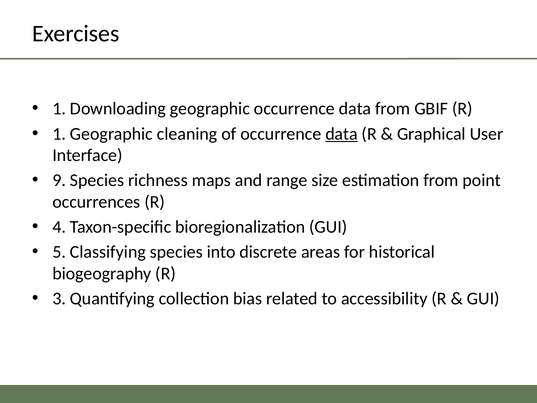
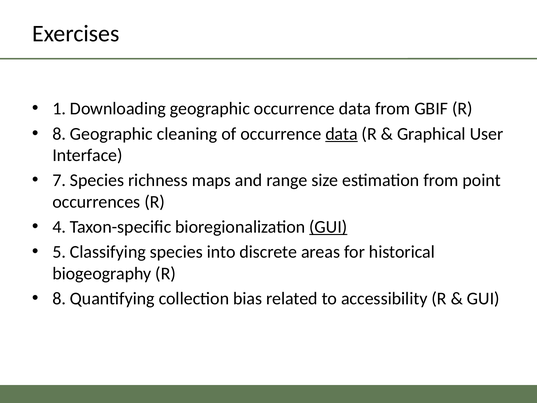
1 at (59, 134): 1 -> 8
9: 9 -> 7
GUI at (328, 227) underline: none -> present
3 at (59, 298): 3 -> 8
